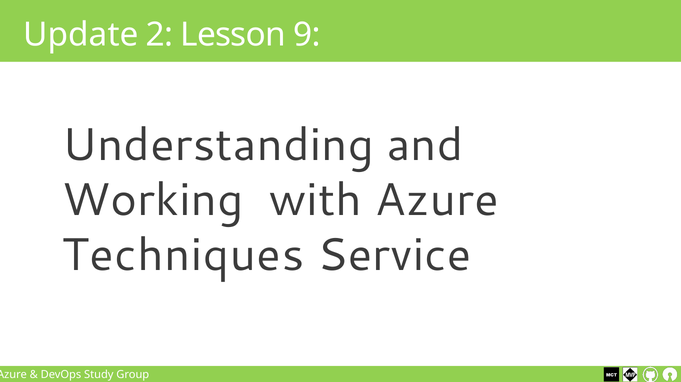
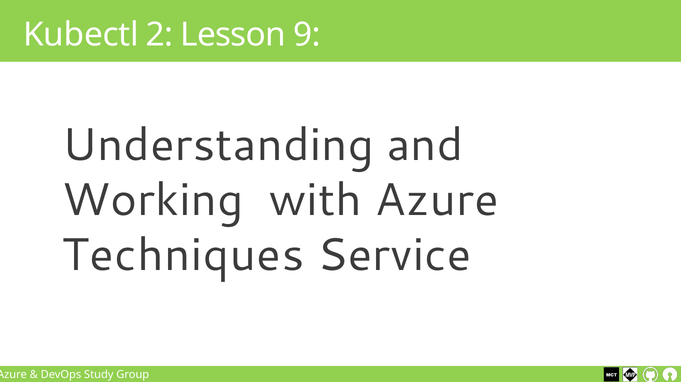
Update: Update -> Kubectl
